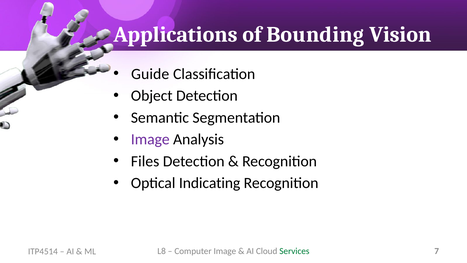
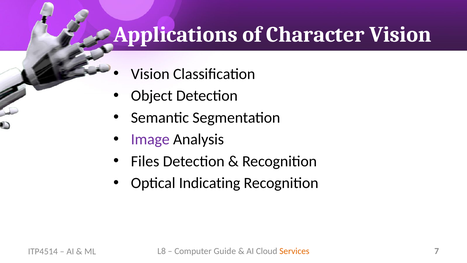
Bounding: Bounding -> Character
Guide at (150, 74): Guide -> Vision
Computer Image: Image -> Guide
Services colour: green -> orange
